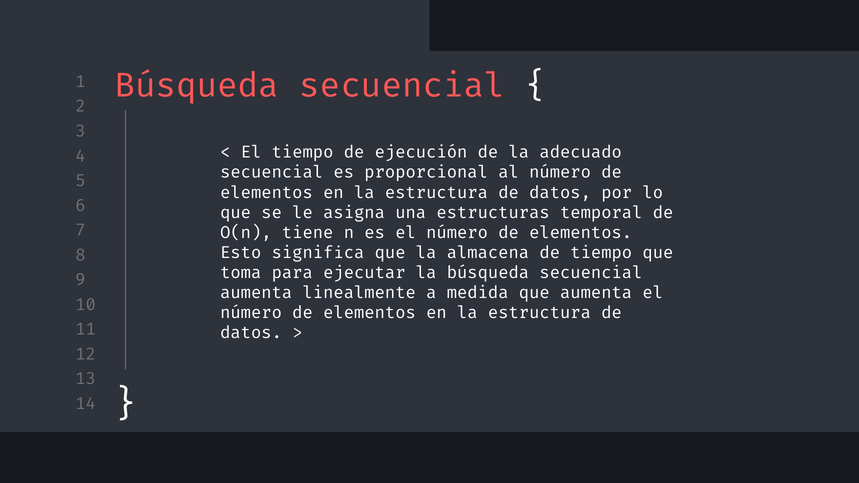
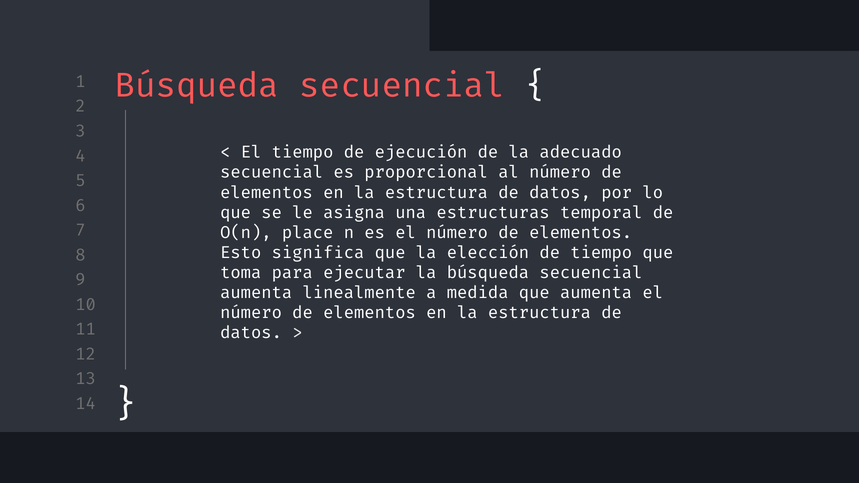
tiene: tiene -> place
almacena: almacena -> elección
